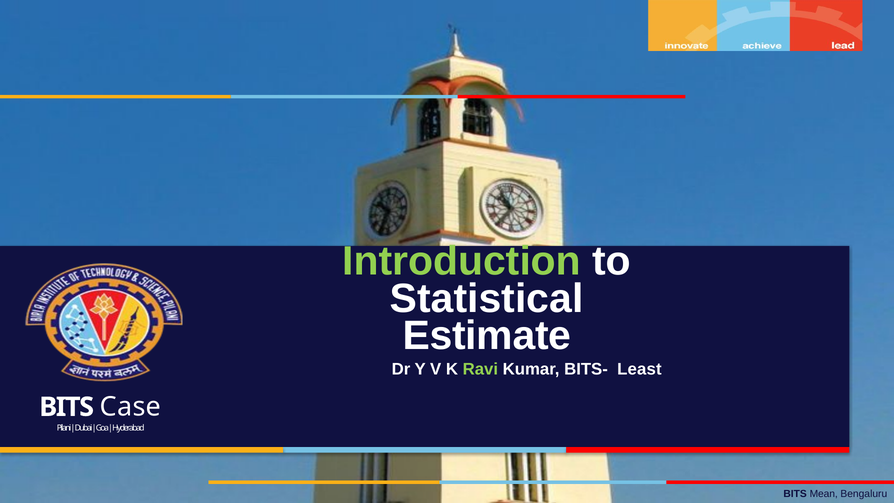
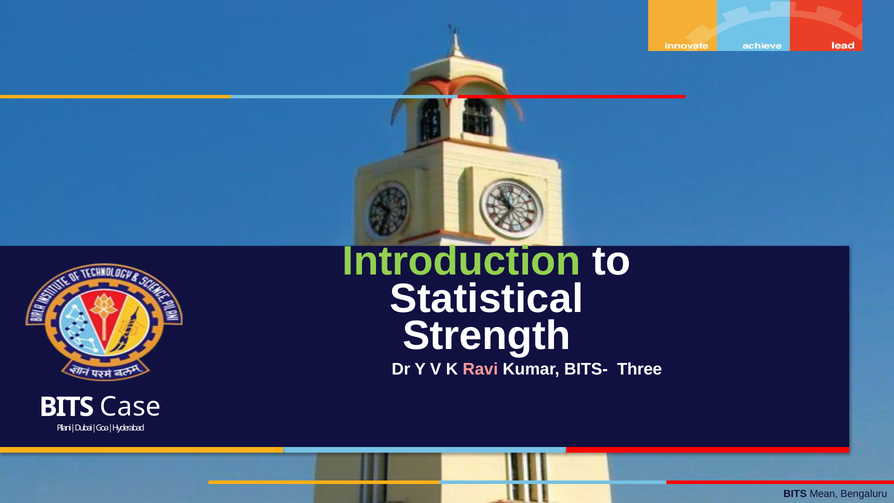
Estimate: Estimate -> Strength
Ravi colour: light green -> pink
Least: Least -> Three
